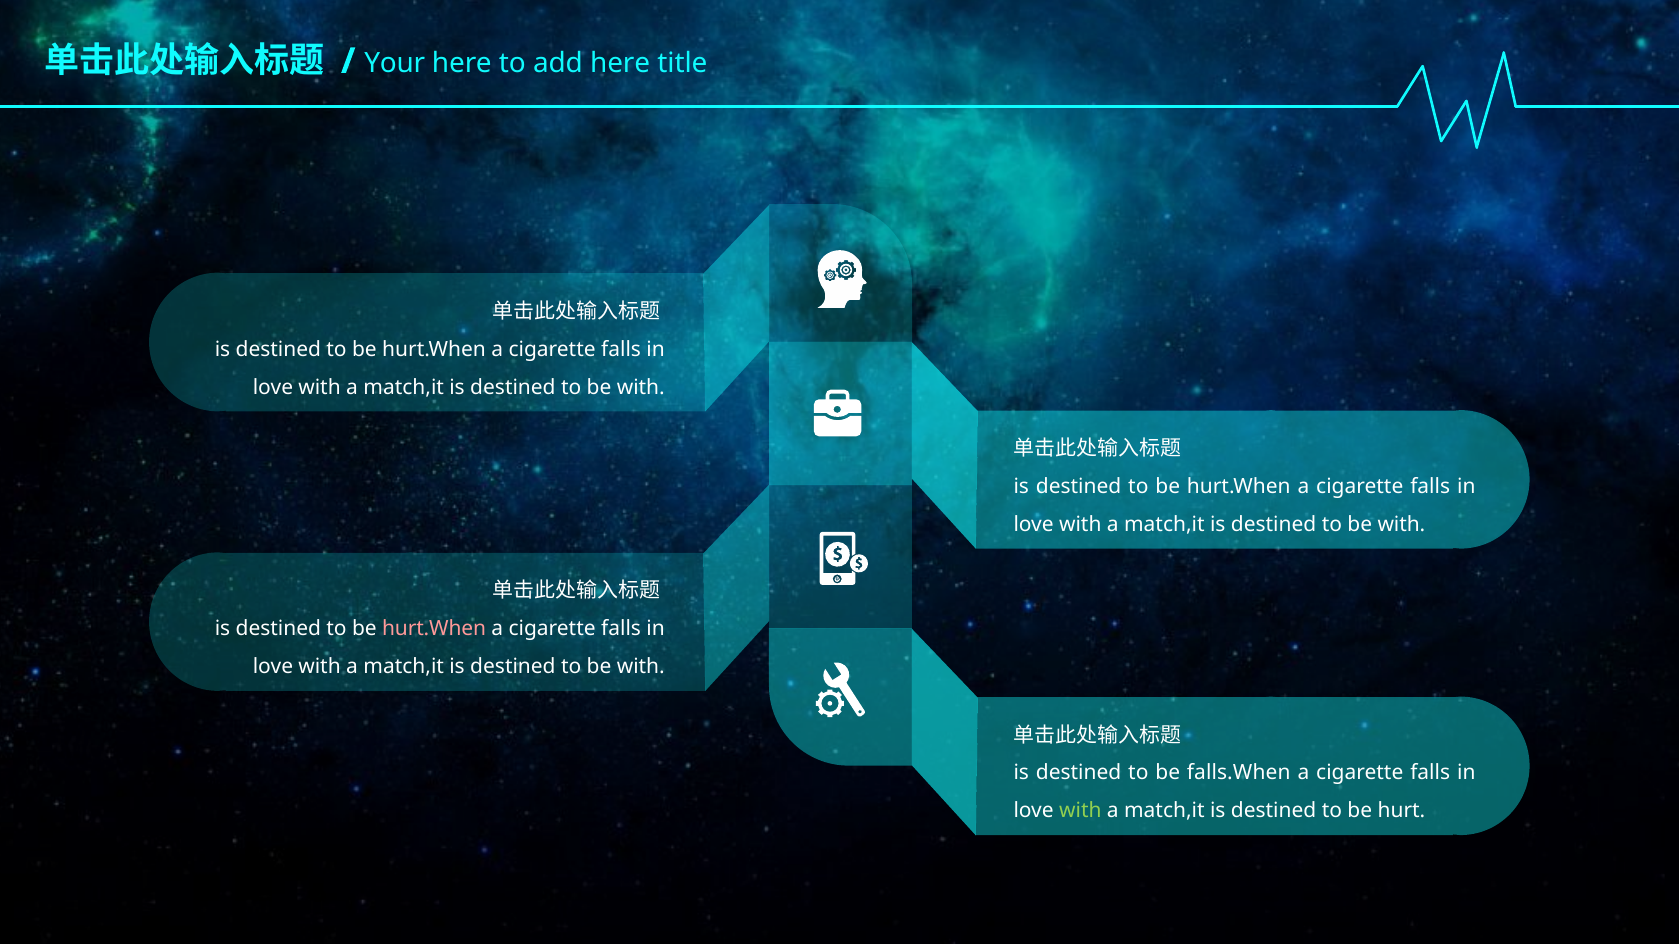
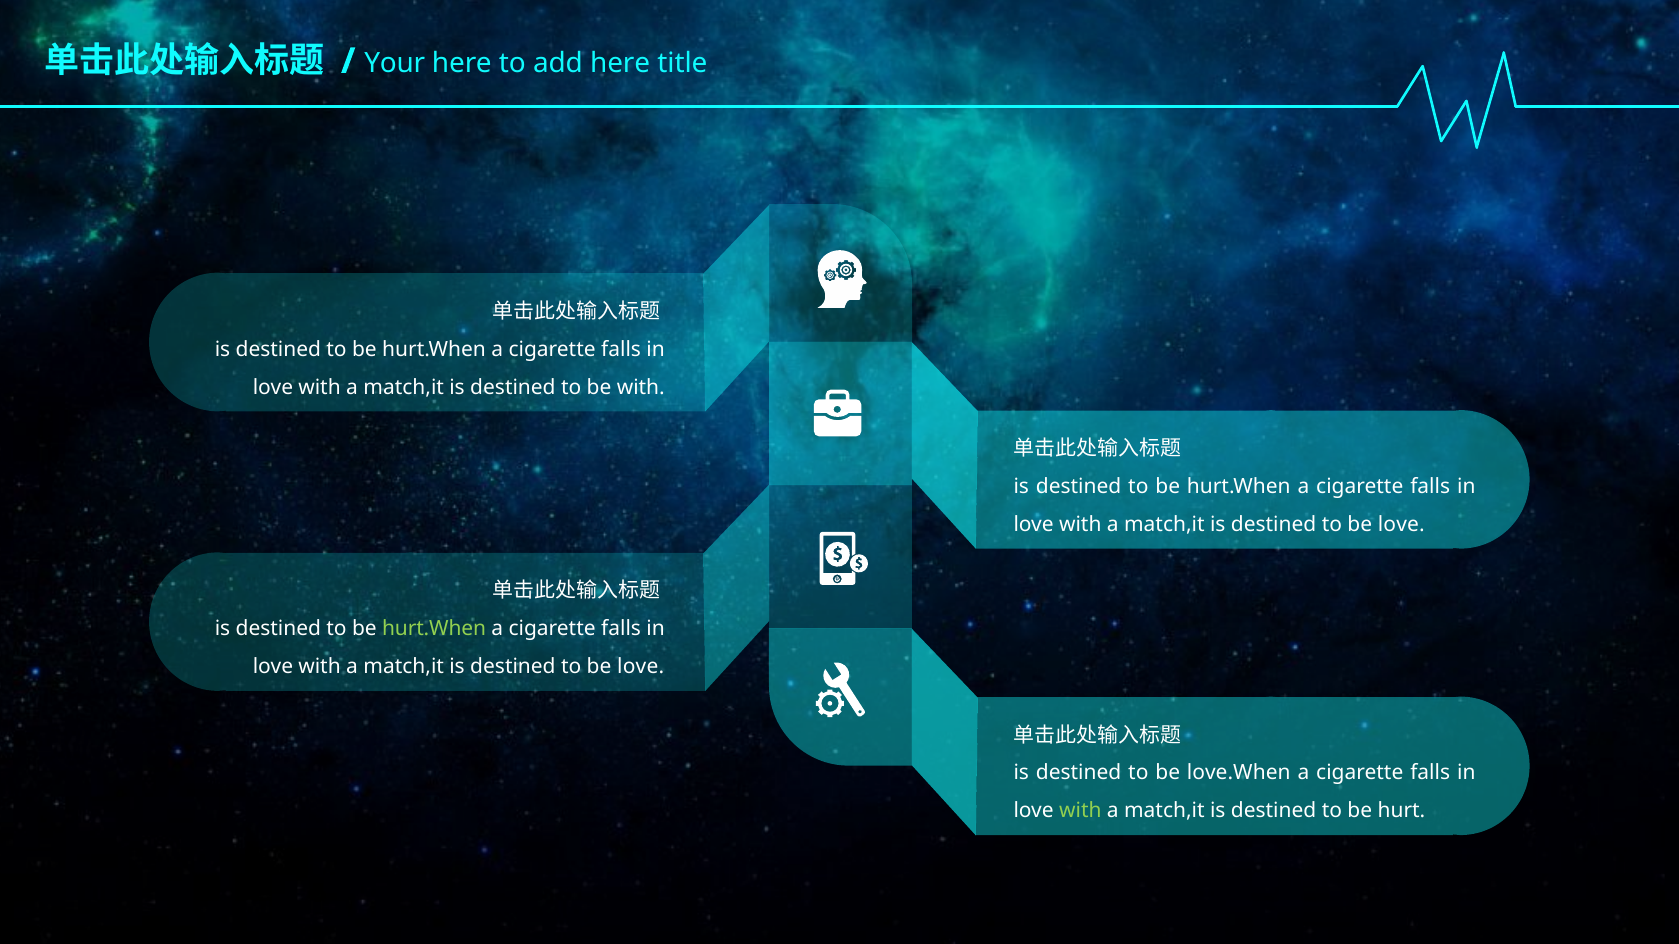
with at (1401, 525): with -> love
hurt.When at (434, 629) colour: pink -> light green
with at (641, 667): with -> love
falls.When: falls.When -> love.When
